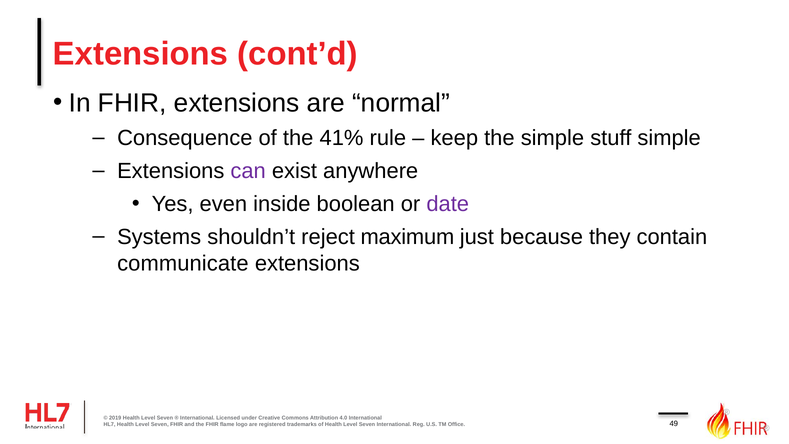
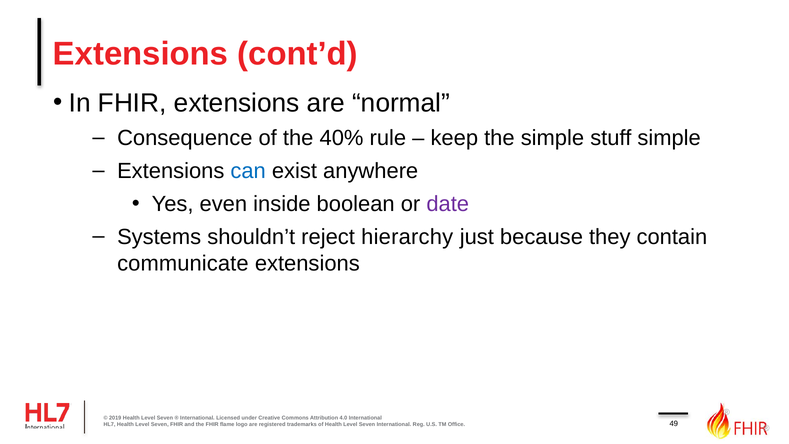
41%: 41% -> 40%
can colour: purple -> blue
maximum: maximum -> hierarchy
